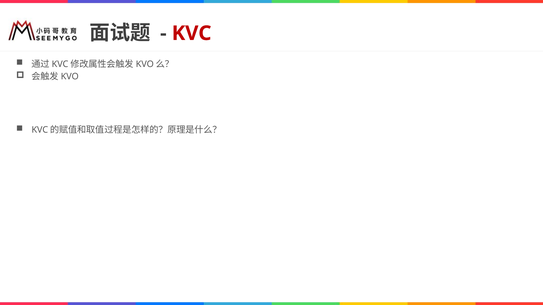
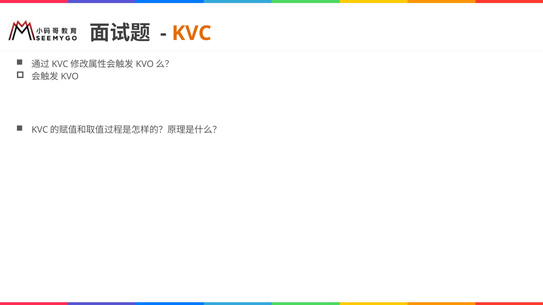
KVC colour: red -> orange
